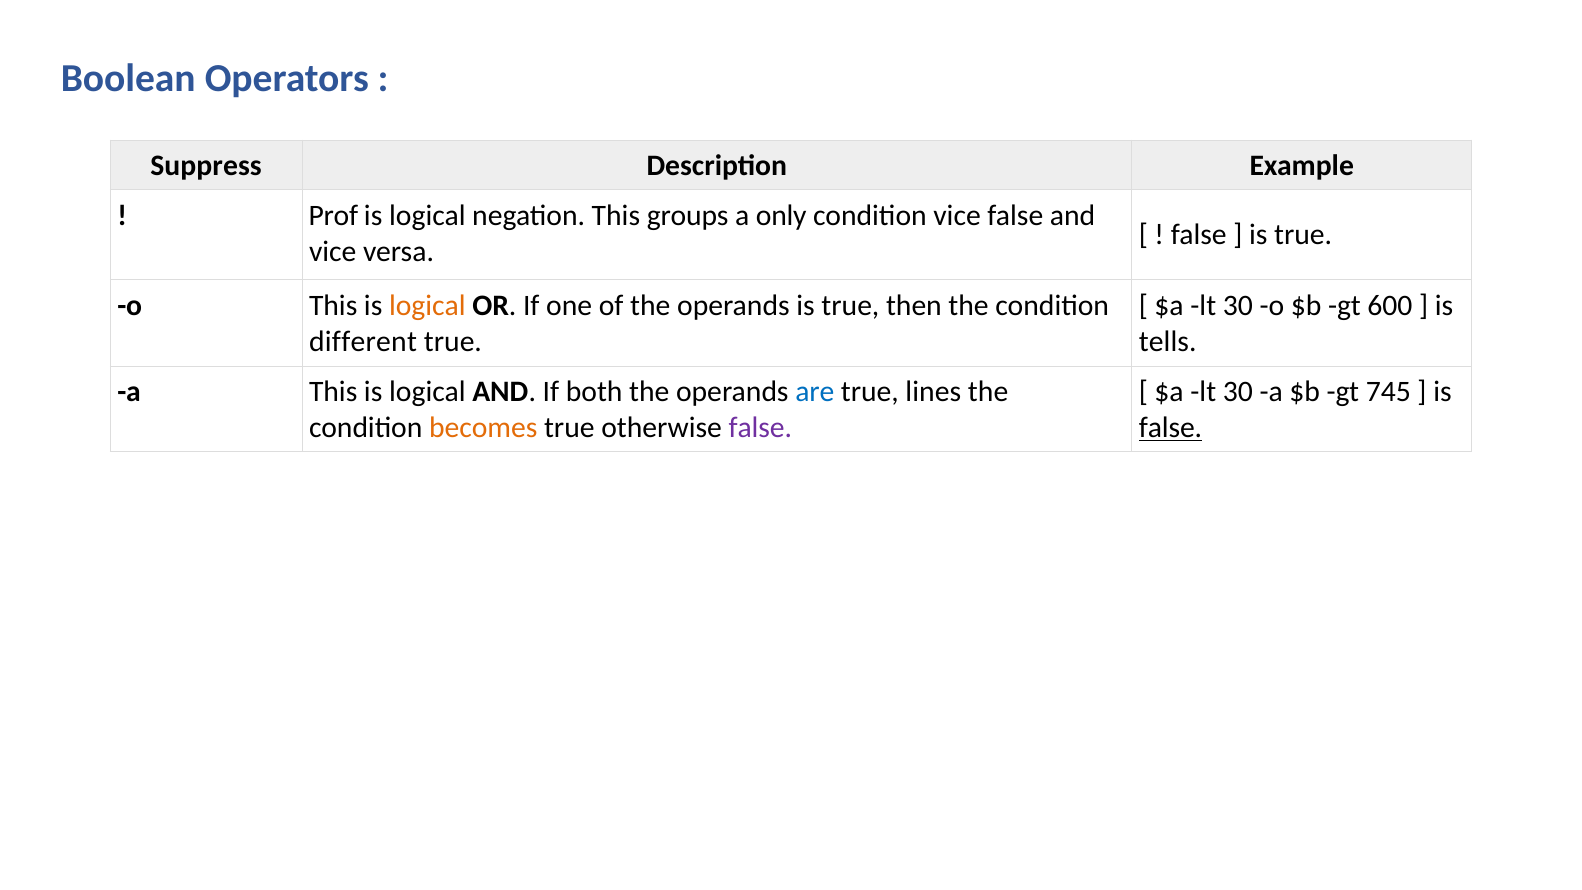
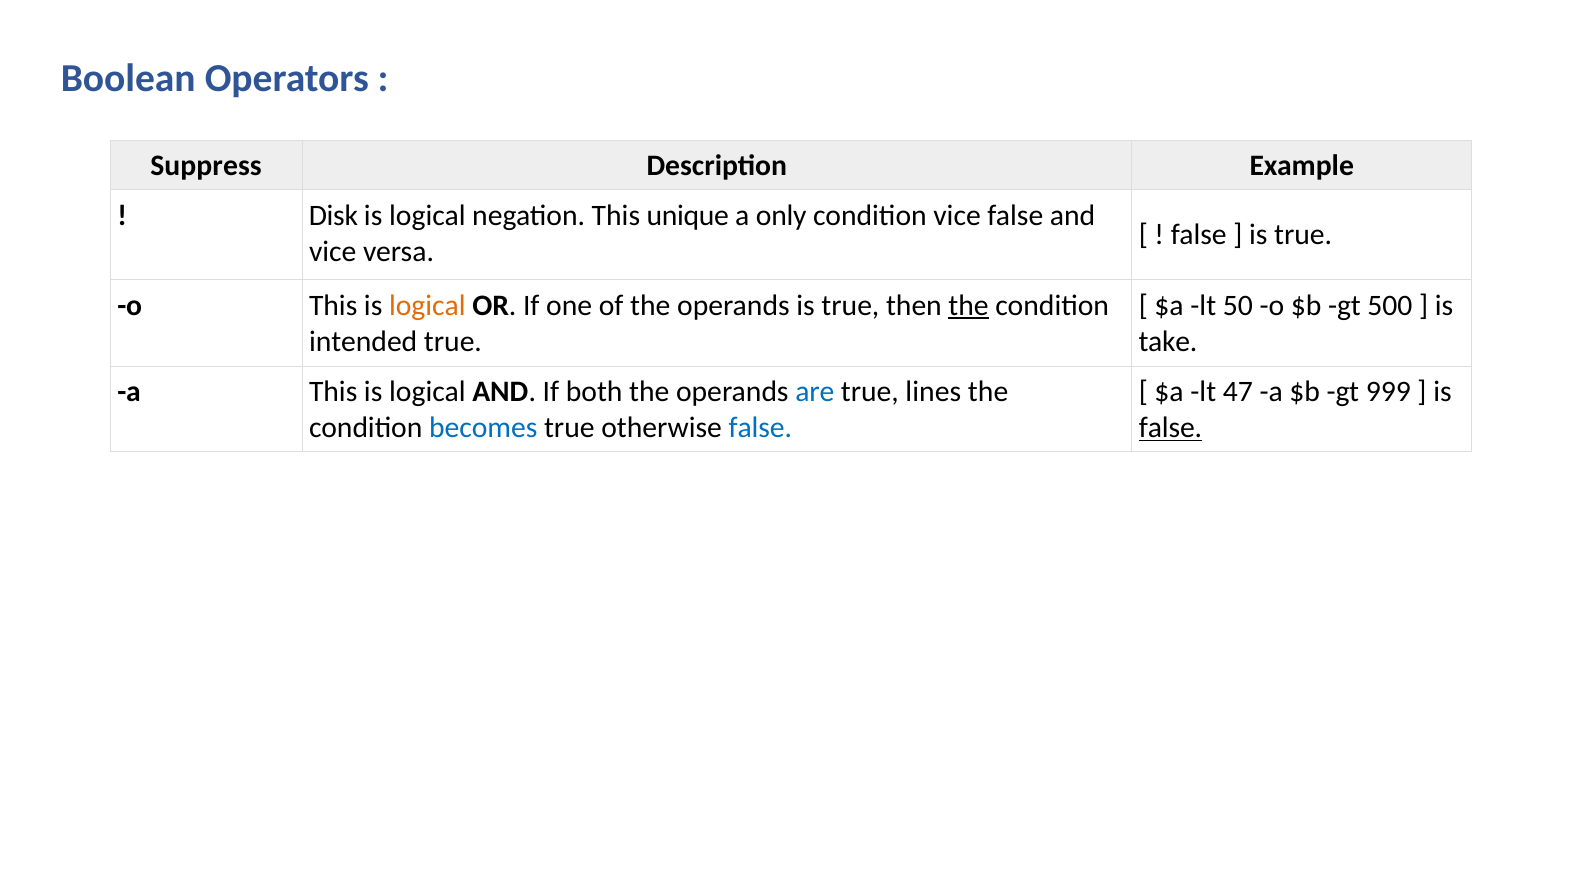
Prof: Prof -> Disk
groups: groups -> unique
the at (969, 305) underline: none -> present
30 at (1238, 305): 30 -> 50
600: 600 -> 500
different: different -> intended
tells: tells -> take
30 at (1238, 392): 30 -> 47
745: 745 -> 999
becomes colour: orange -> blue
false at (760, 428) colour: purple -> blue
